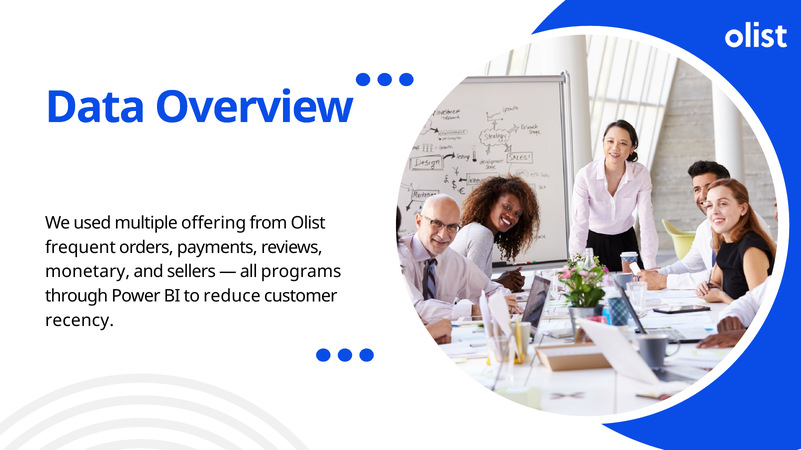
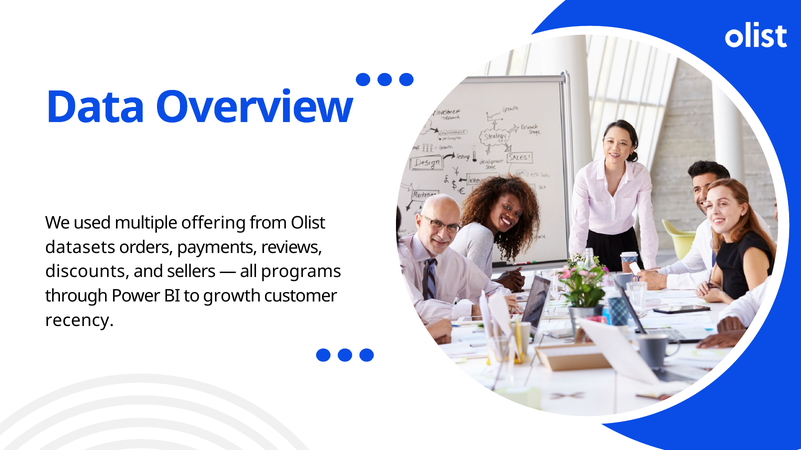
frequent: frequent -> datasets
monetary: monetary -> discounts
reduce: reduce -> growth
